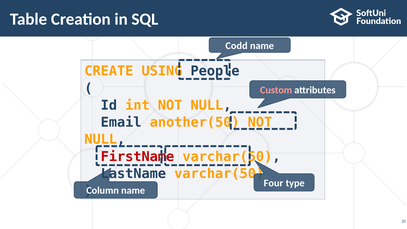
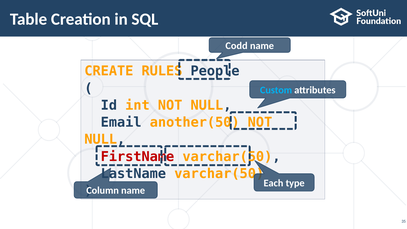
USING: USING -> RULES
Custom colour: pink -> light blue
Four: Four -> Each
